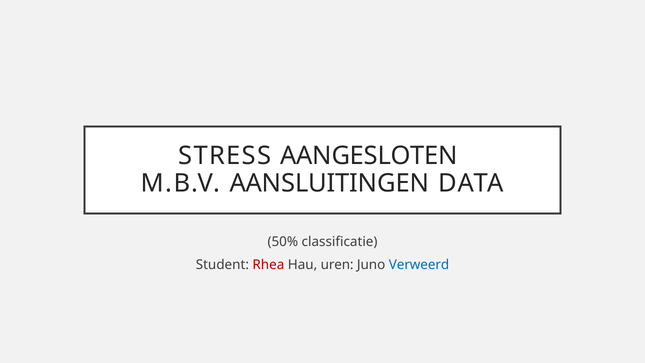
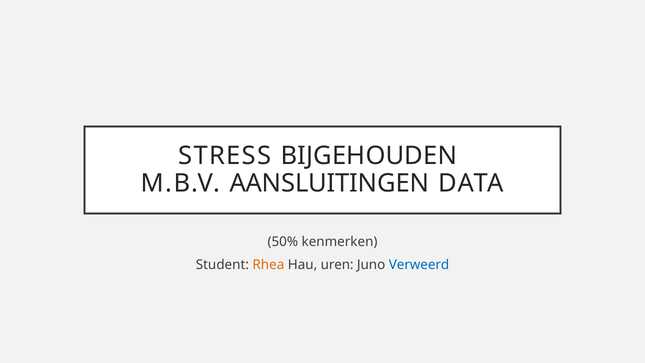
AANGESLOTEN: AANGESLOTEN -> BIJGEHOUDEN
classificatie: classificatie -> kenmerken
Rhea colour: red -> orange
